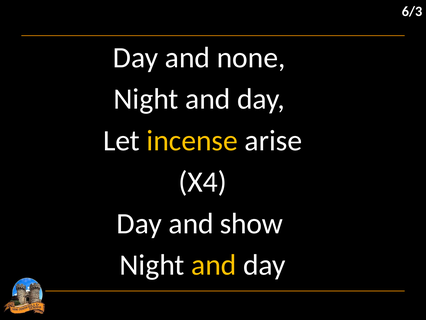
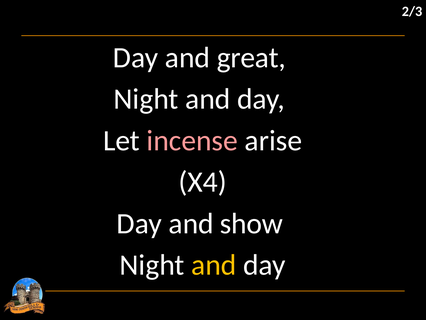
6/3: 6/3 -> 2/3
none: none -> great
incense colour: yellow -> pink
